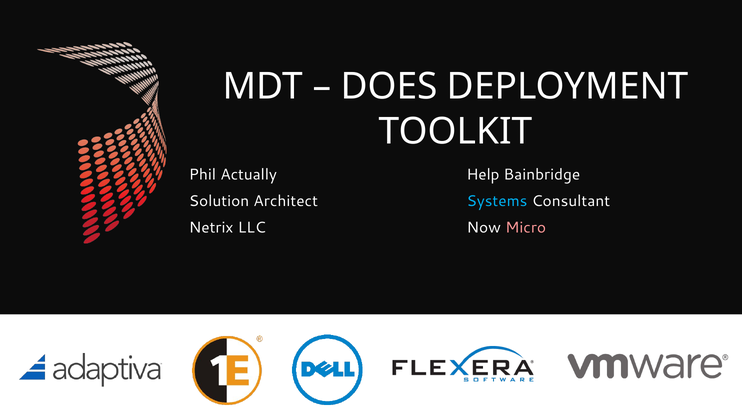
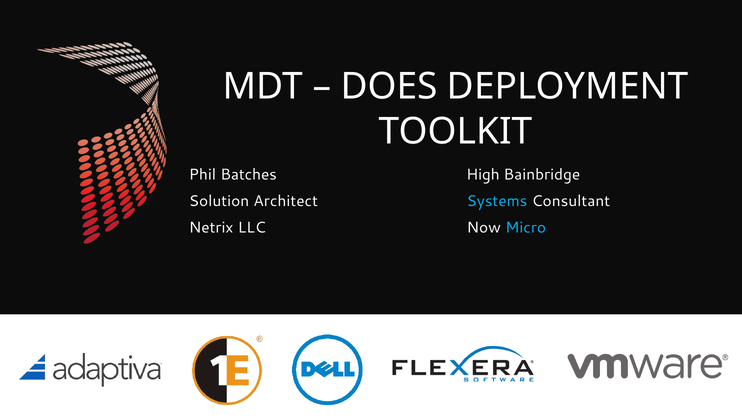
Actually: Actually -> Batches
Help: Help -> High
Micro colour: pink -> light blue
